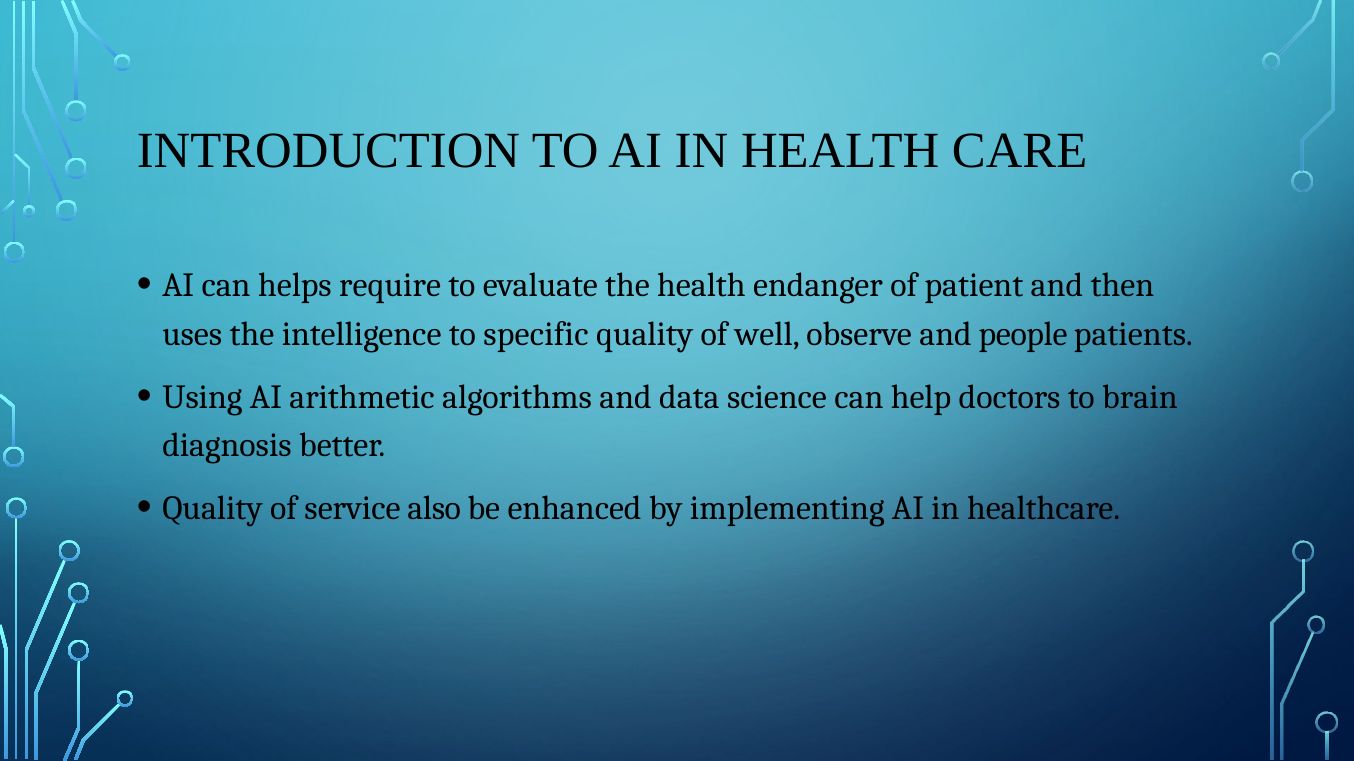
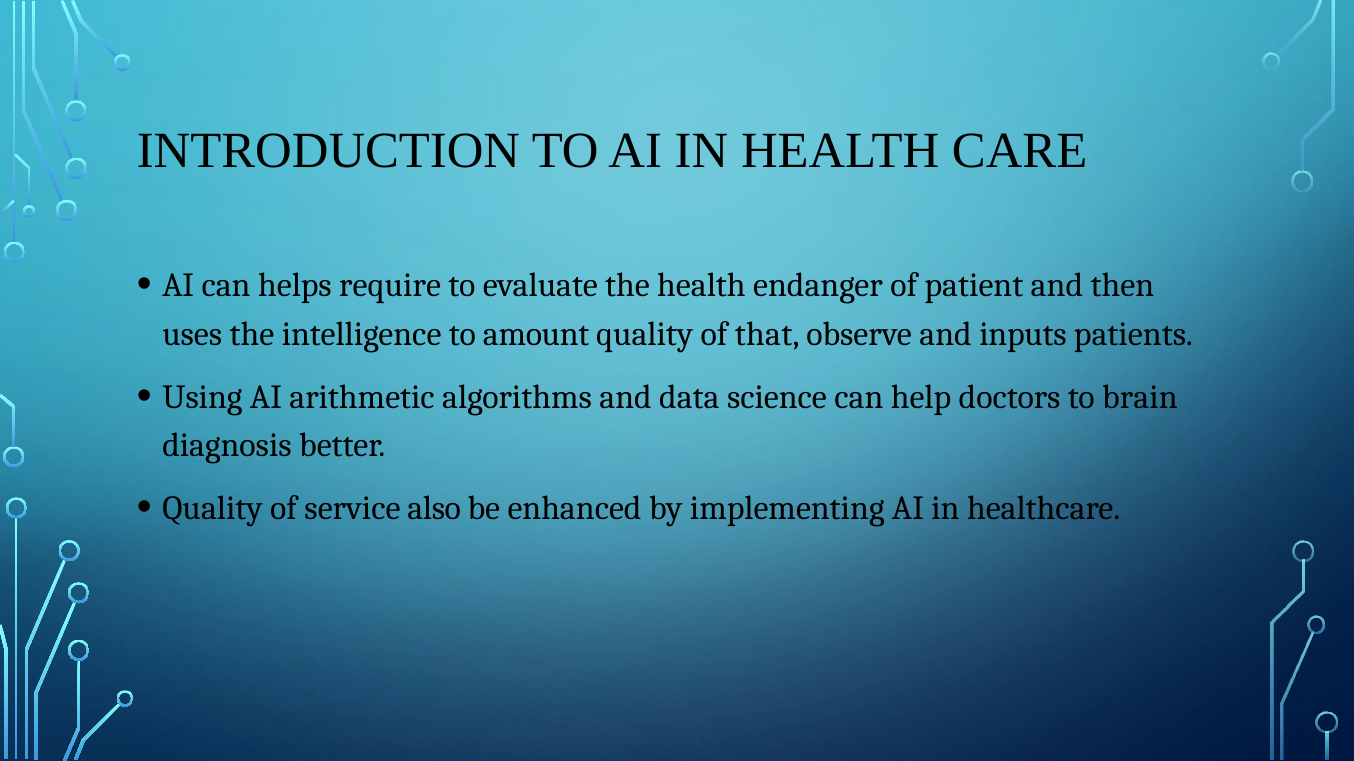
specific: specific -> amount
well: well -> that
people: people -> inputs
